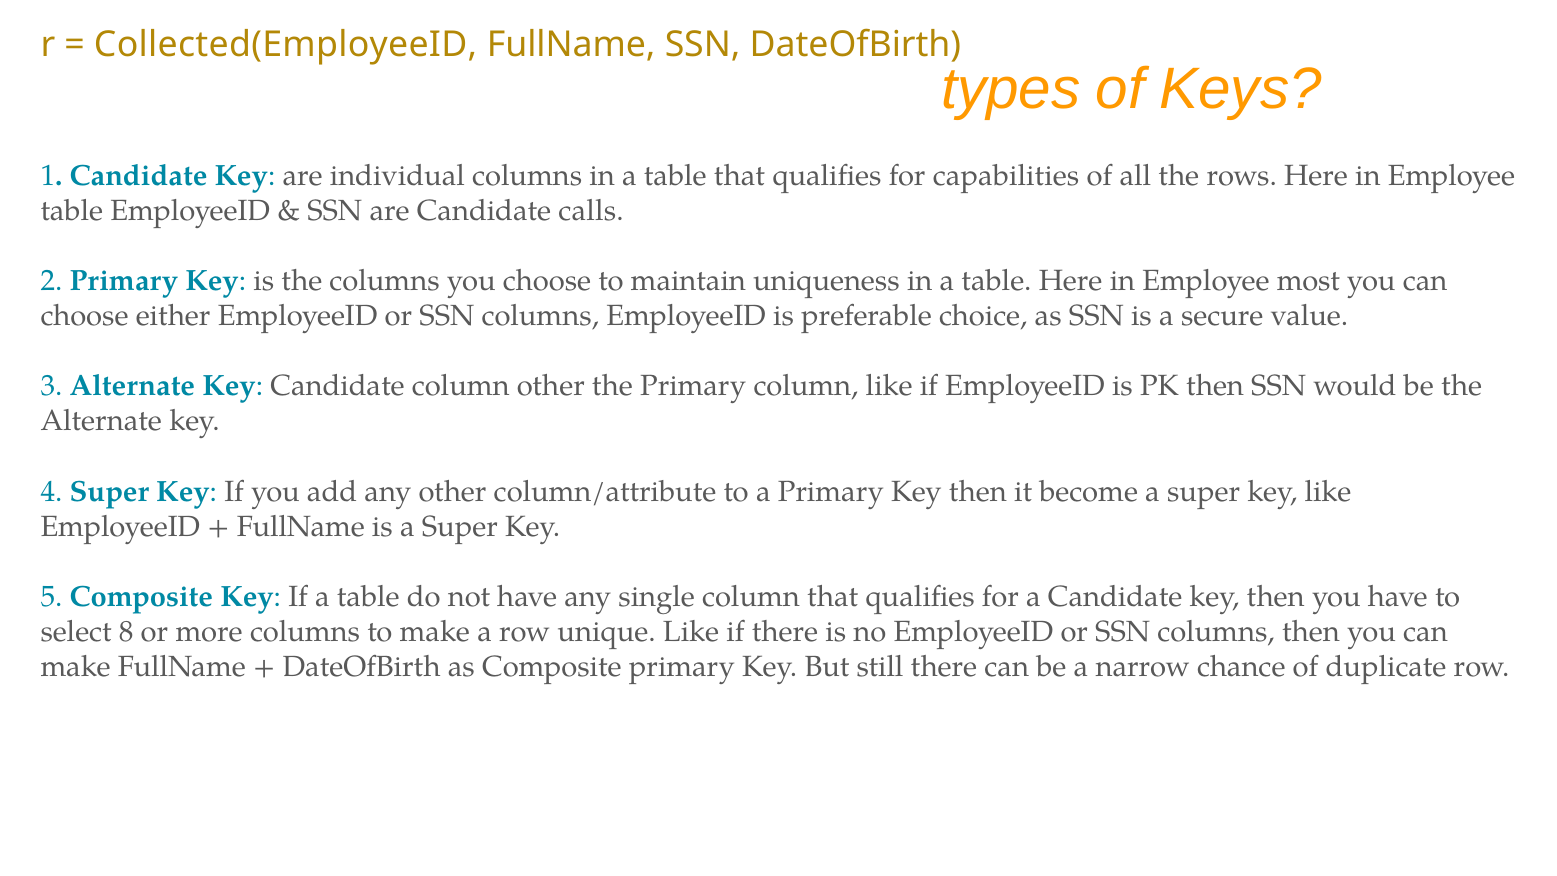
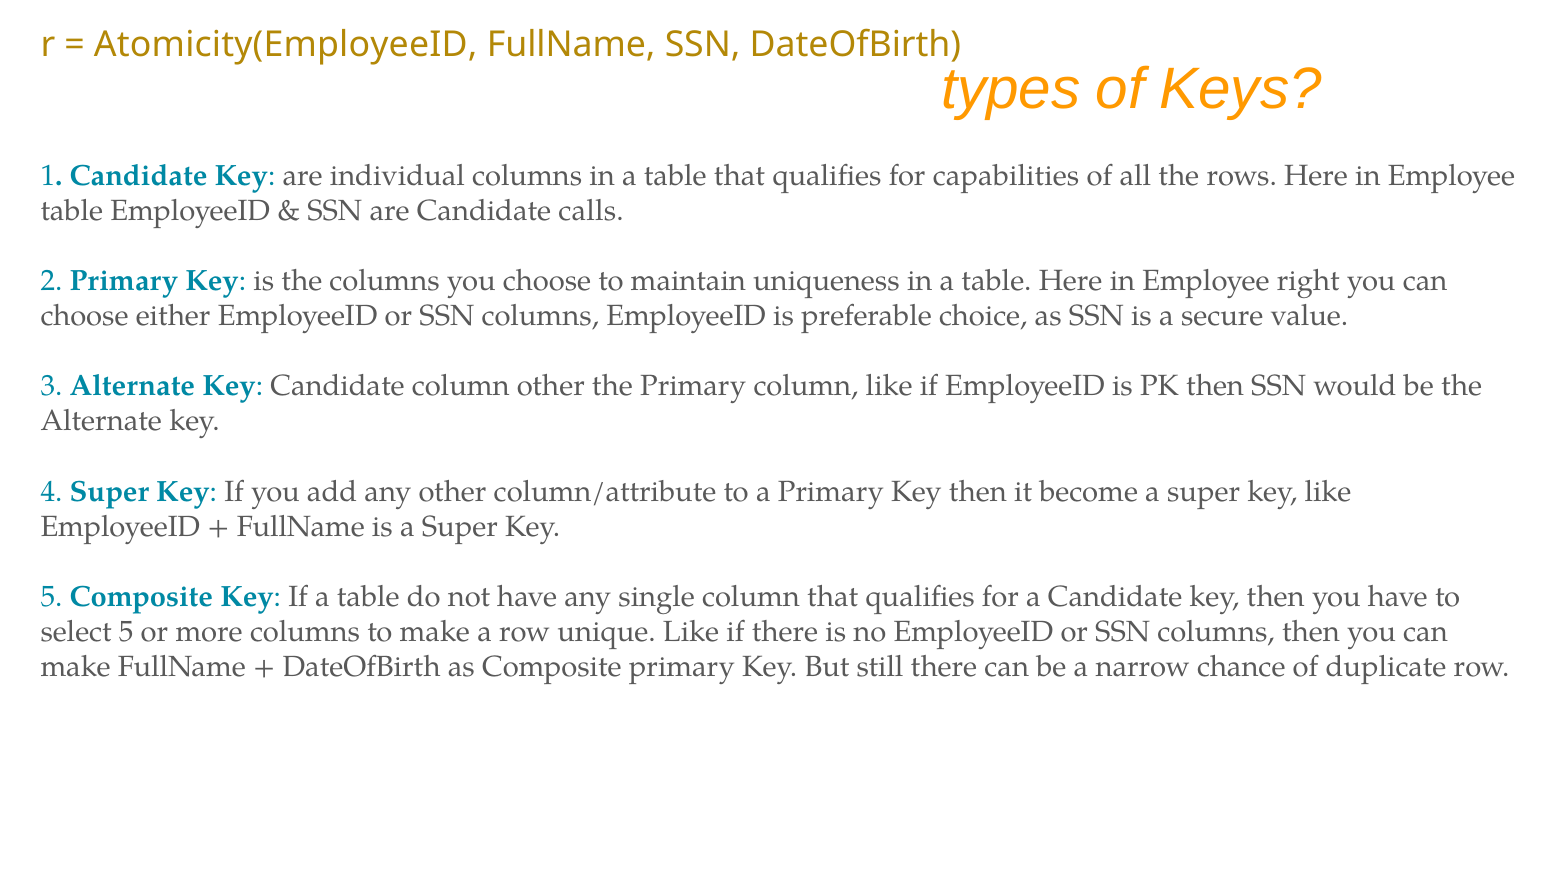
Collected(EmployeeID: Collected(EmployeeID -> Atomicity(EmployeeID
most: most -> right
select 8: 8 -> 5
